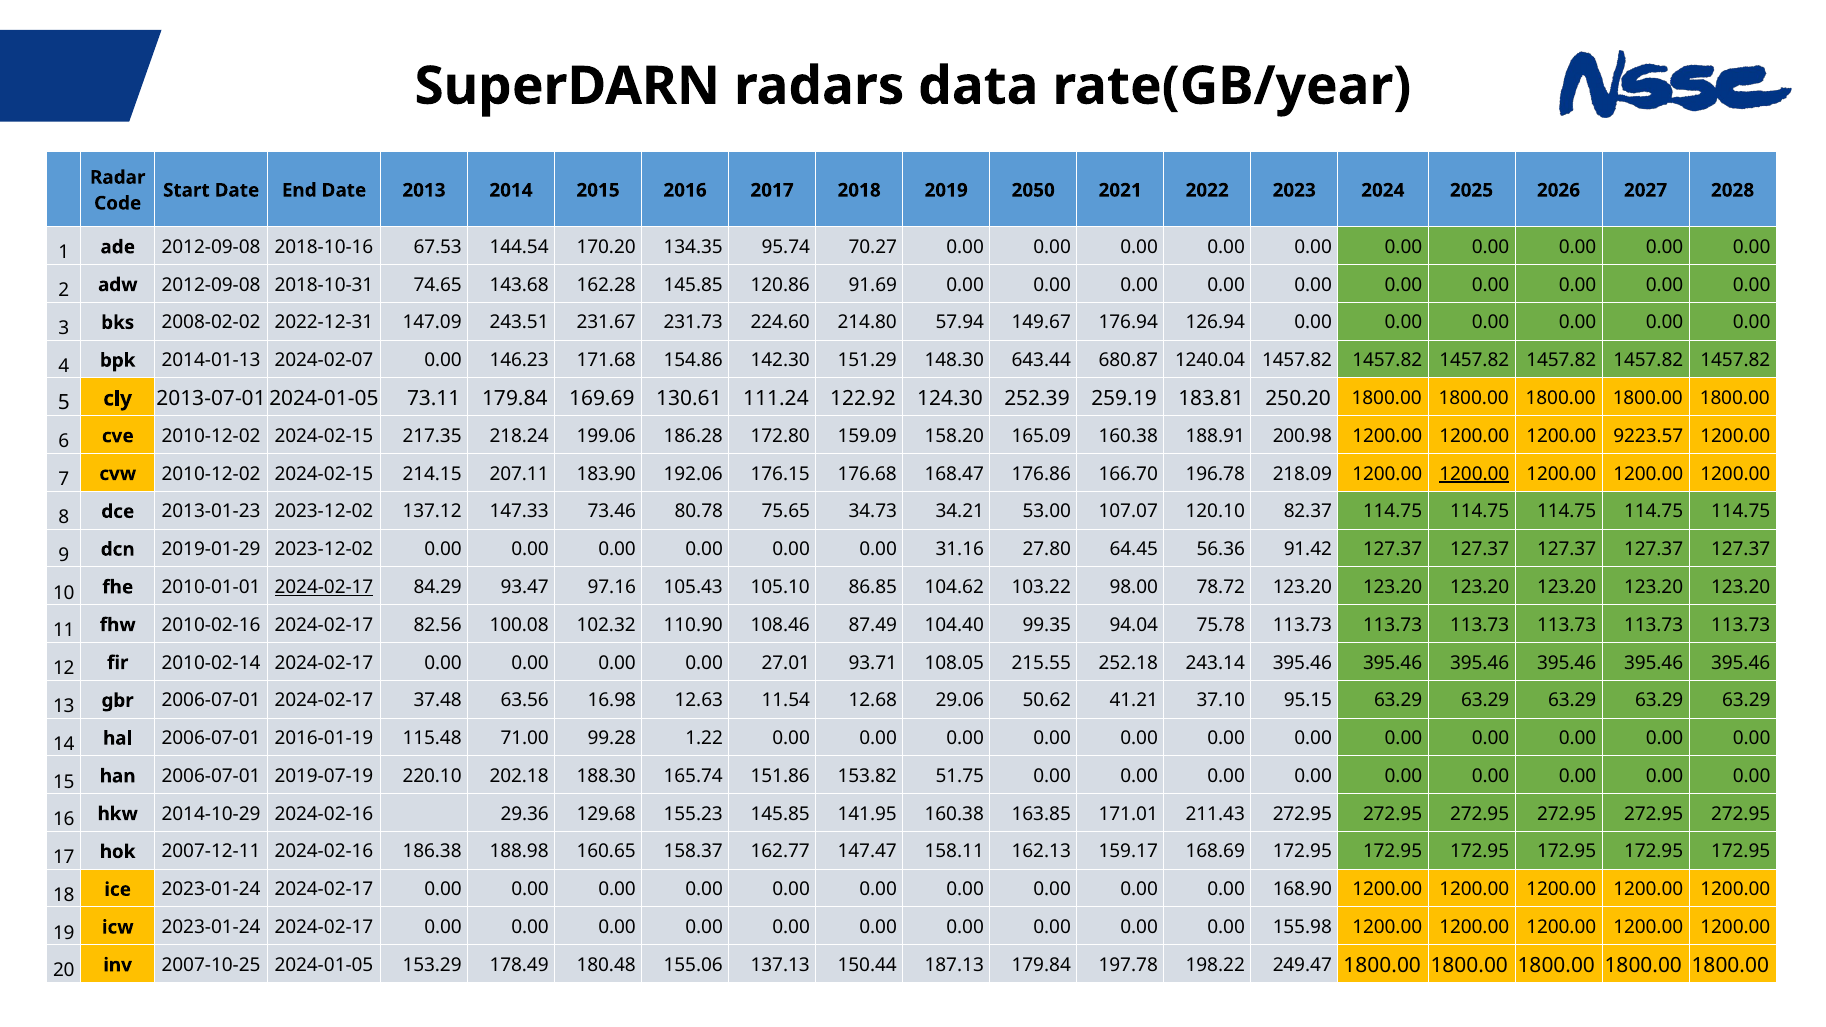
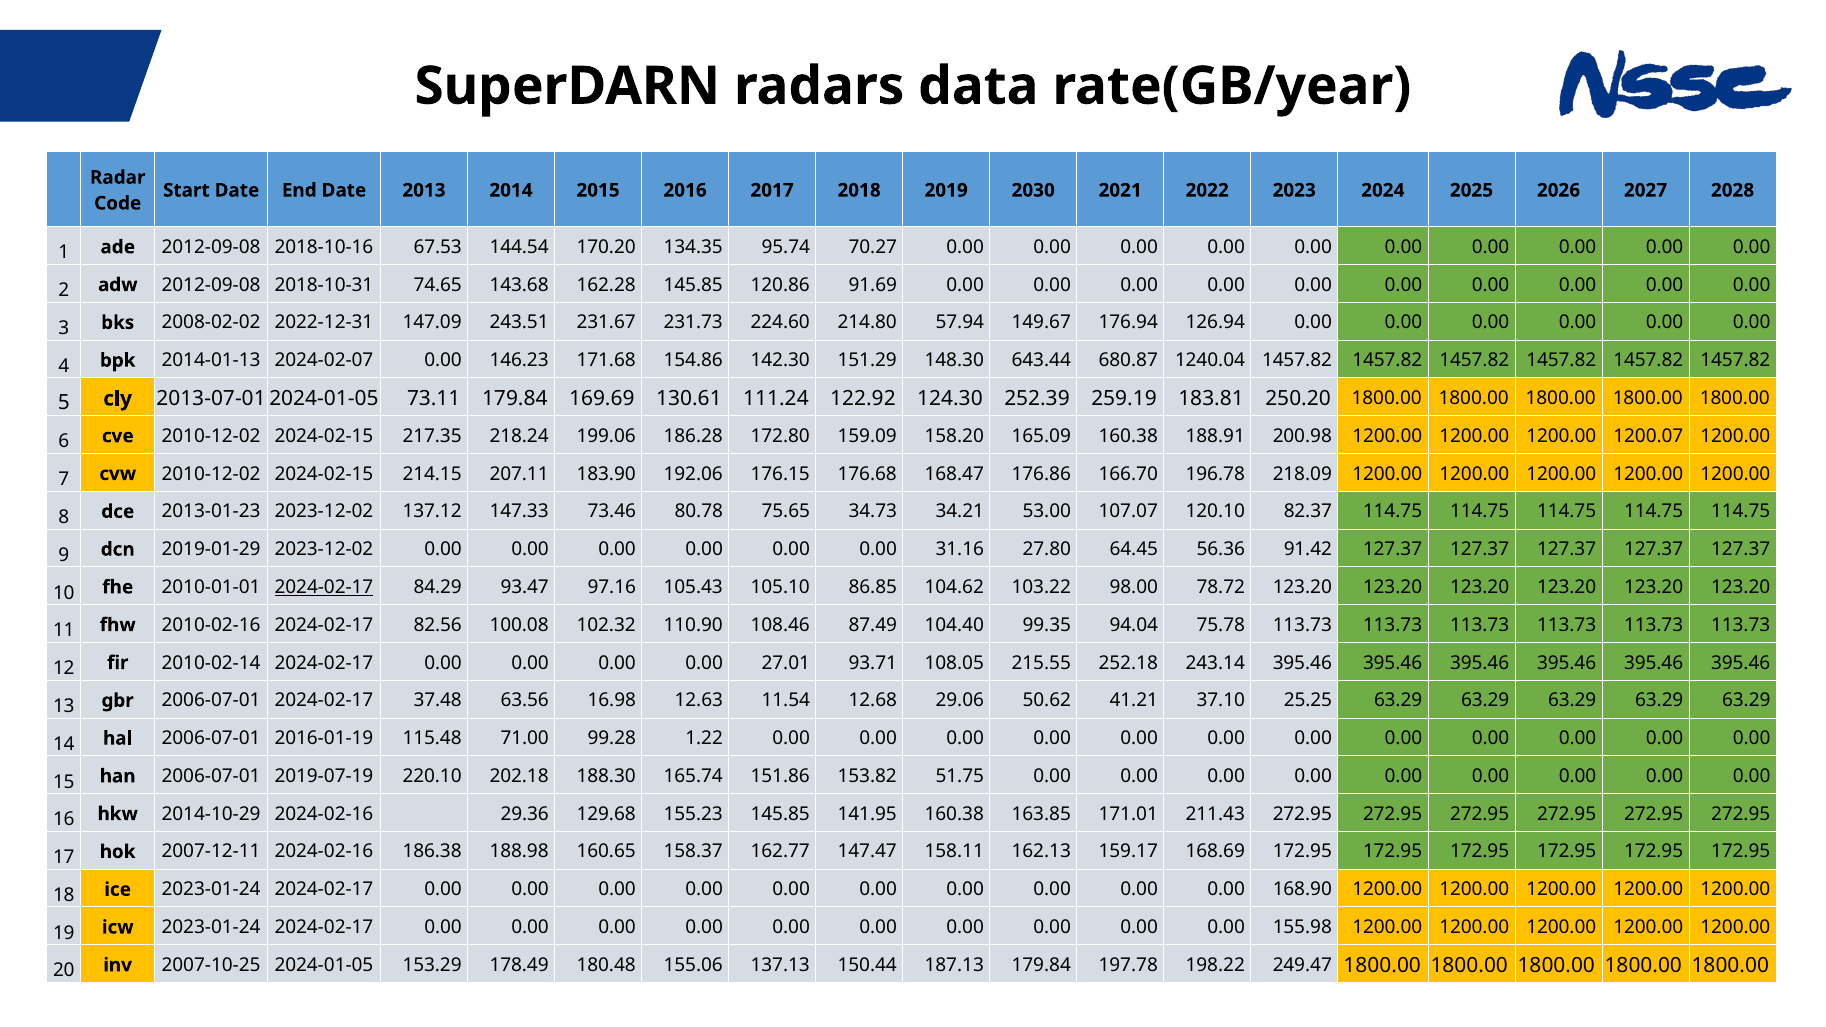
2050: 2050 -> 2030
9223.57: 9223.57 -> 1200.07
1200.00 at (1474, 474) underline: present -> none
95.15: 95.15 -> 25.25
